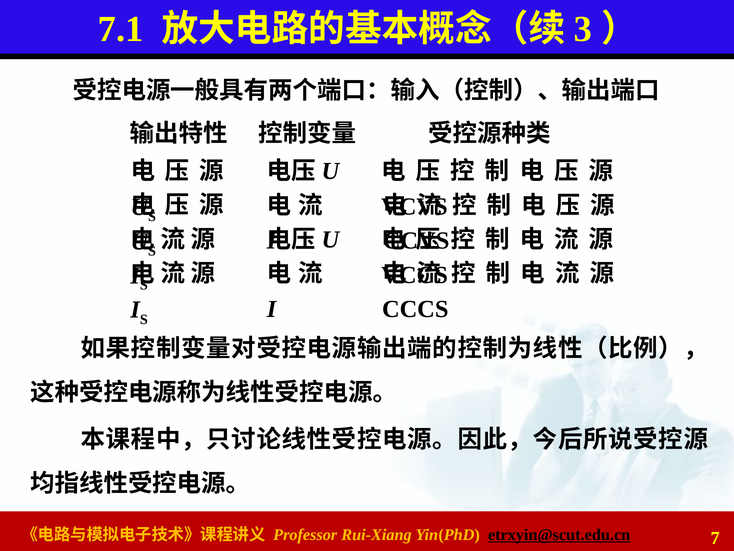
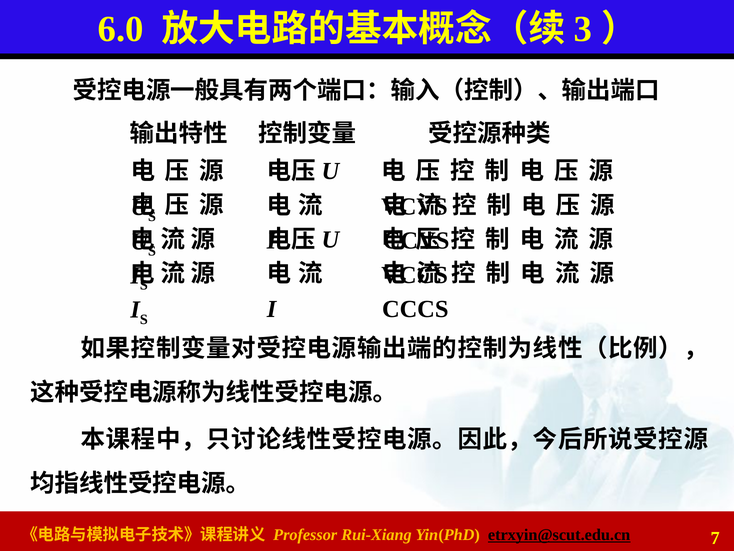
7.1: 7.1 -> 6.0
